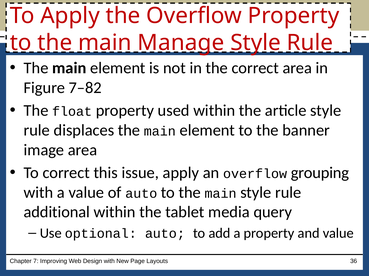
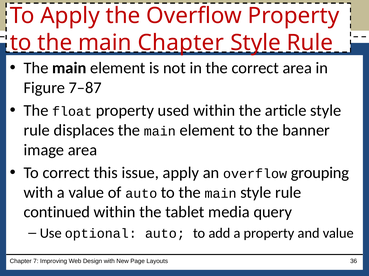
main Manage: Manage -> Chapter
7–82: 7–82 -> 7–87
additional: additional -> continued
